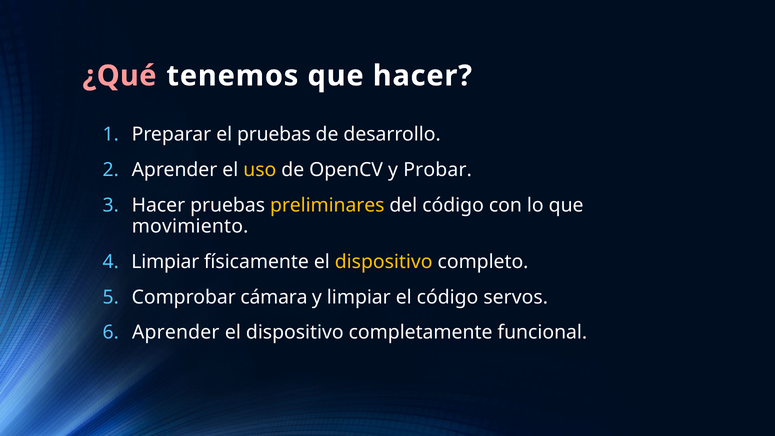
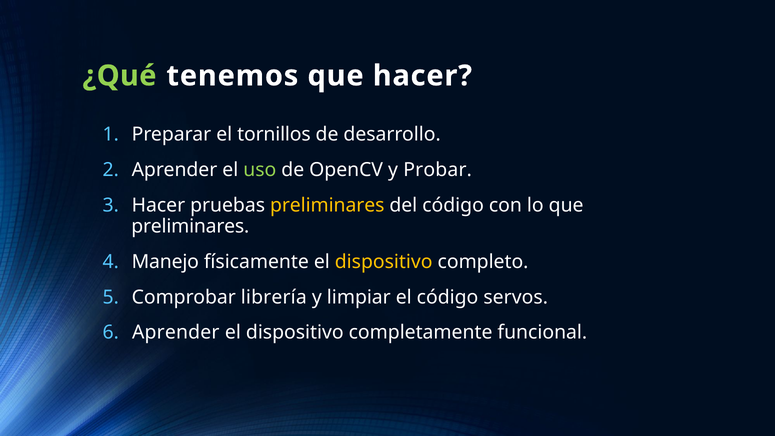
¿Qué colour: pink -> light green
el pruebas: pruebas -> tornillos
uso colour: yellow -> light green
movimiento at (190, 226): movimiento -> preliminares
Limpiar at (165, 262): Limpiar -> Manejo
cámara: cámara -> librería
